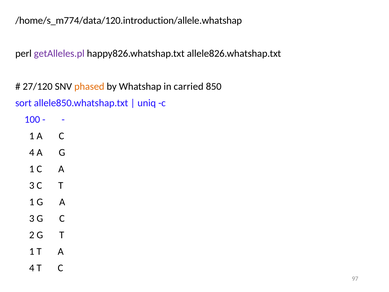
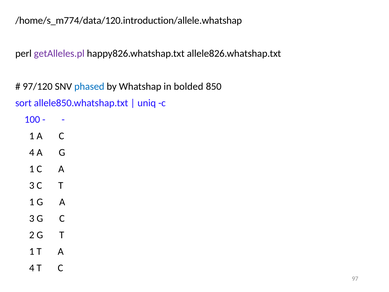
27/120: 27/120 -> 97/120
phased colour: orange -> blue
carried: carried -> bolded
